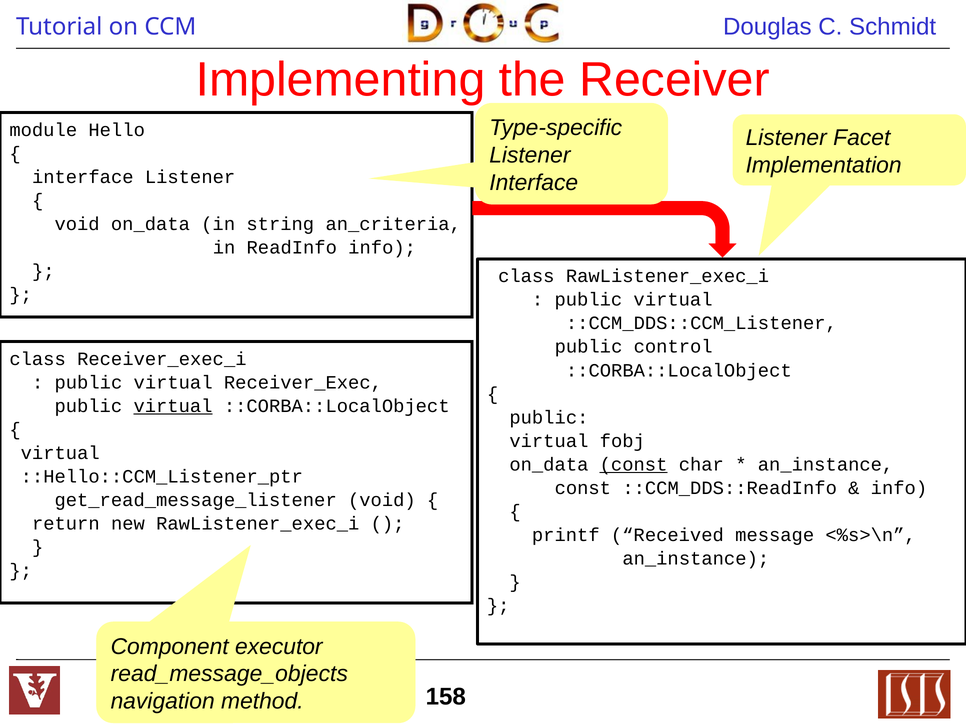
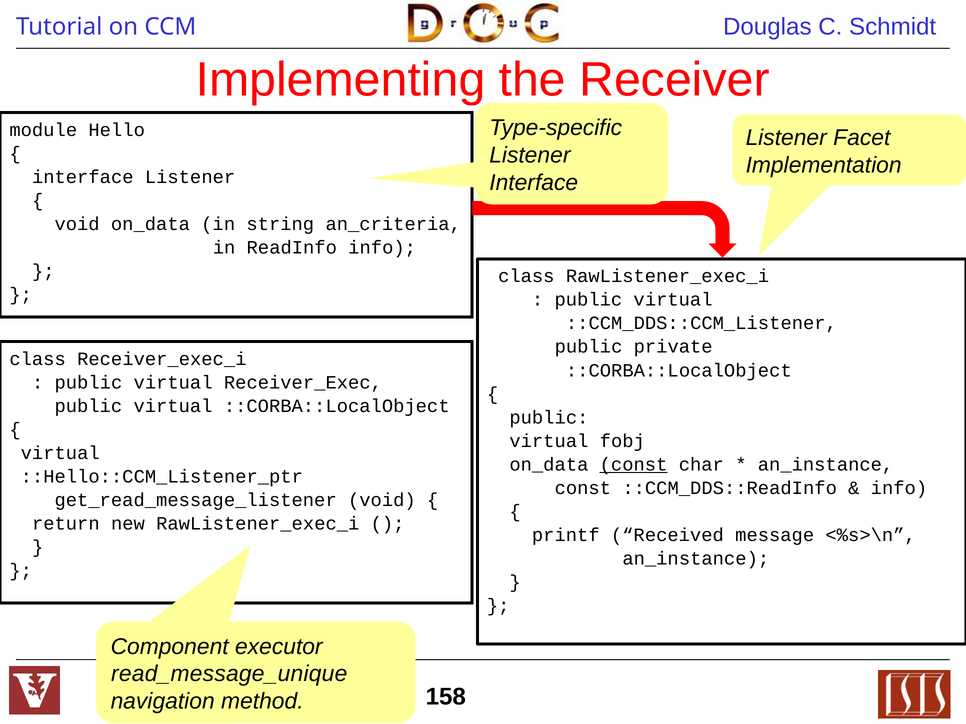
control: control -> private
virtual at (173, 406) underline: present -> none
read_message_objects: read_message_objects -> read_message_unique
